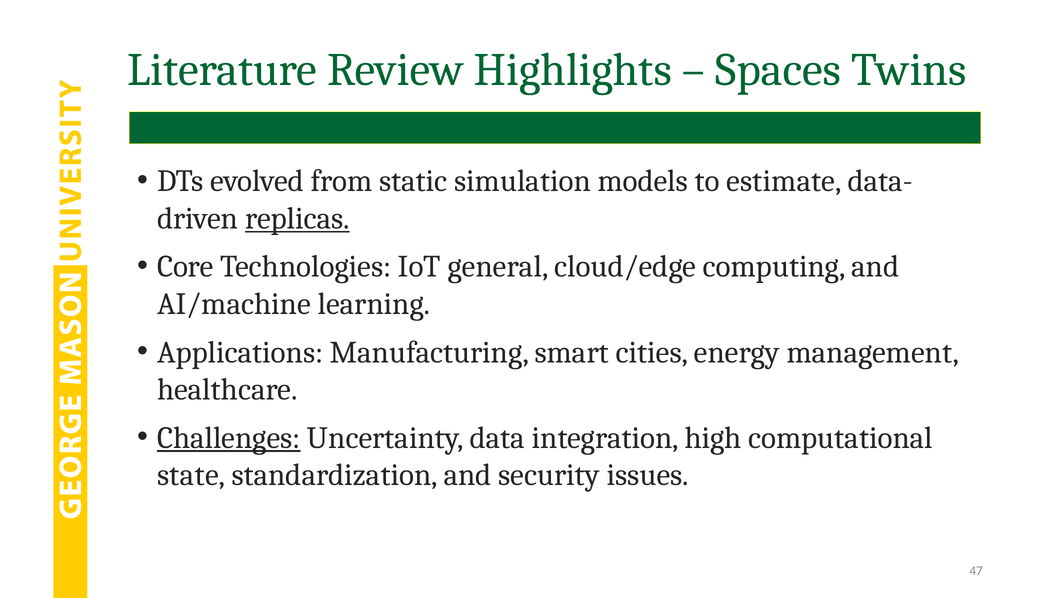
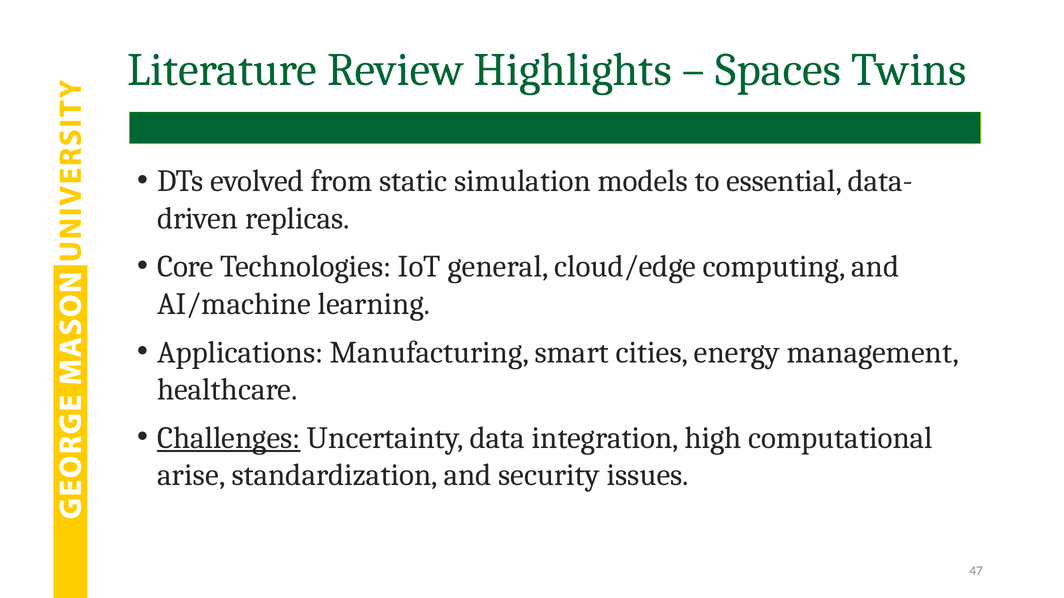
estimate: estimate -> essential
replicas underline: present -> none
state: state -> arise
